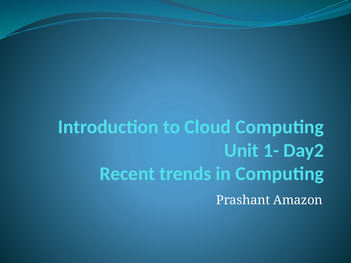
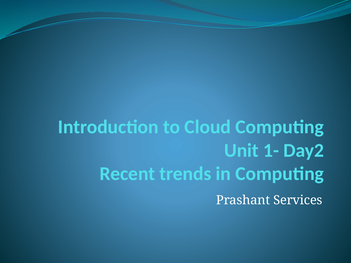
Amazon: Amazon -> Services
